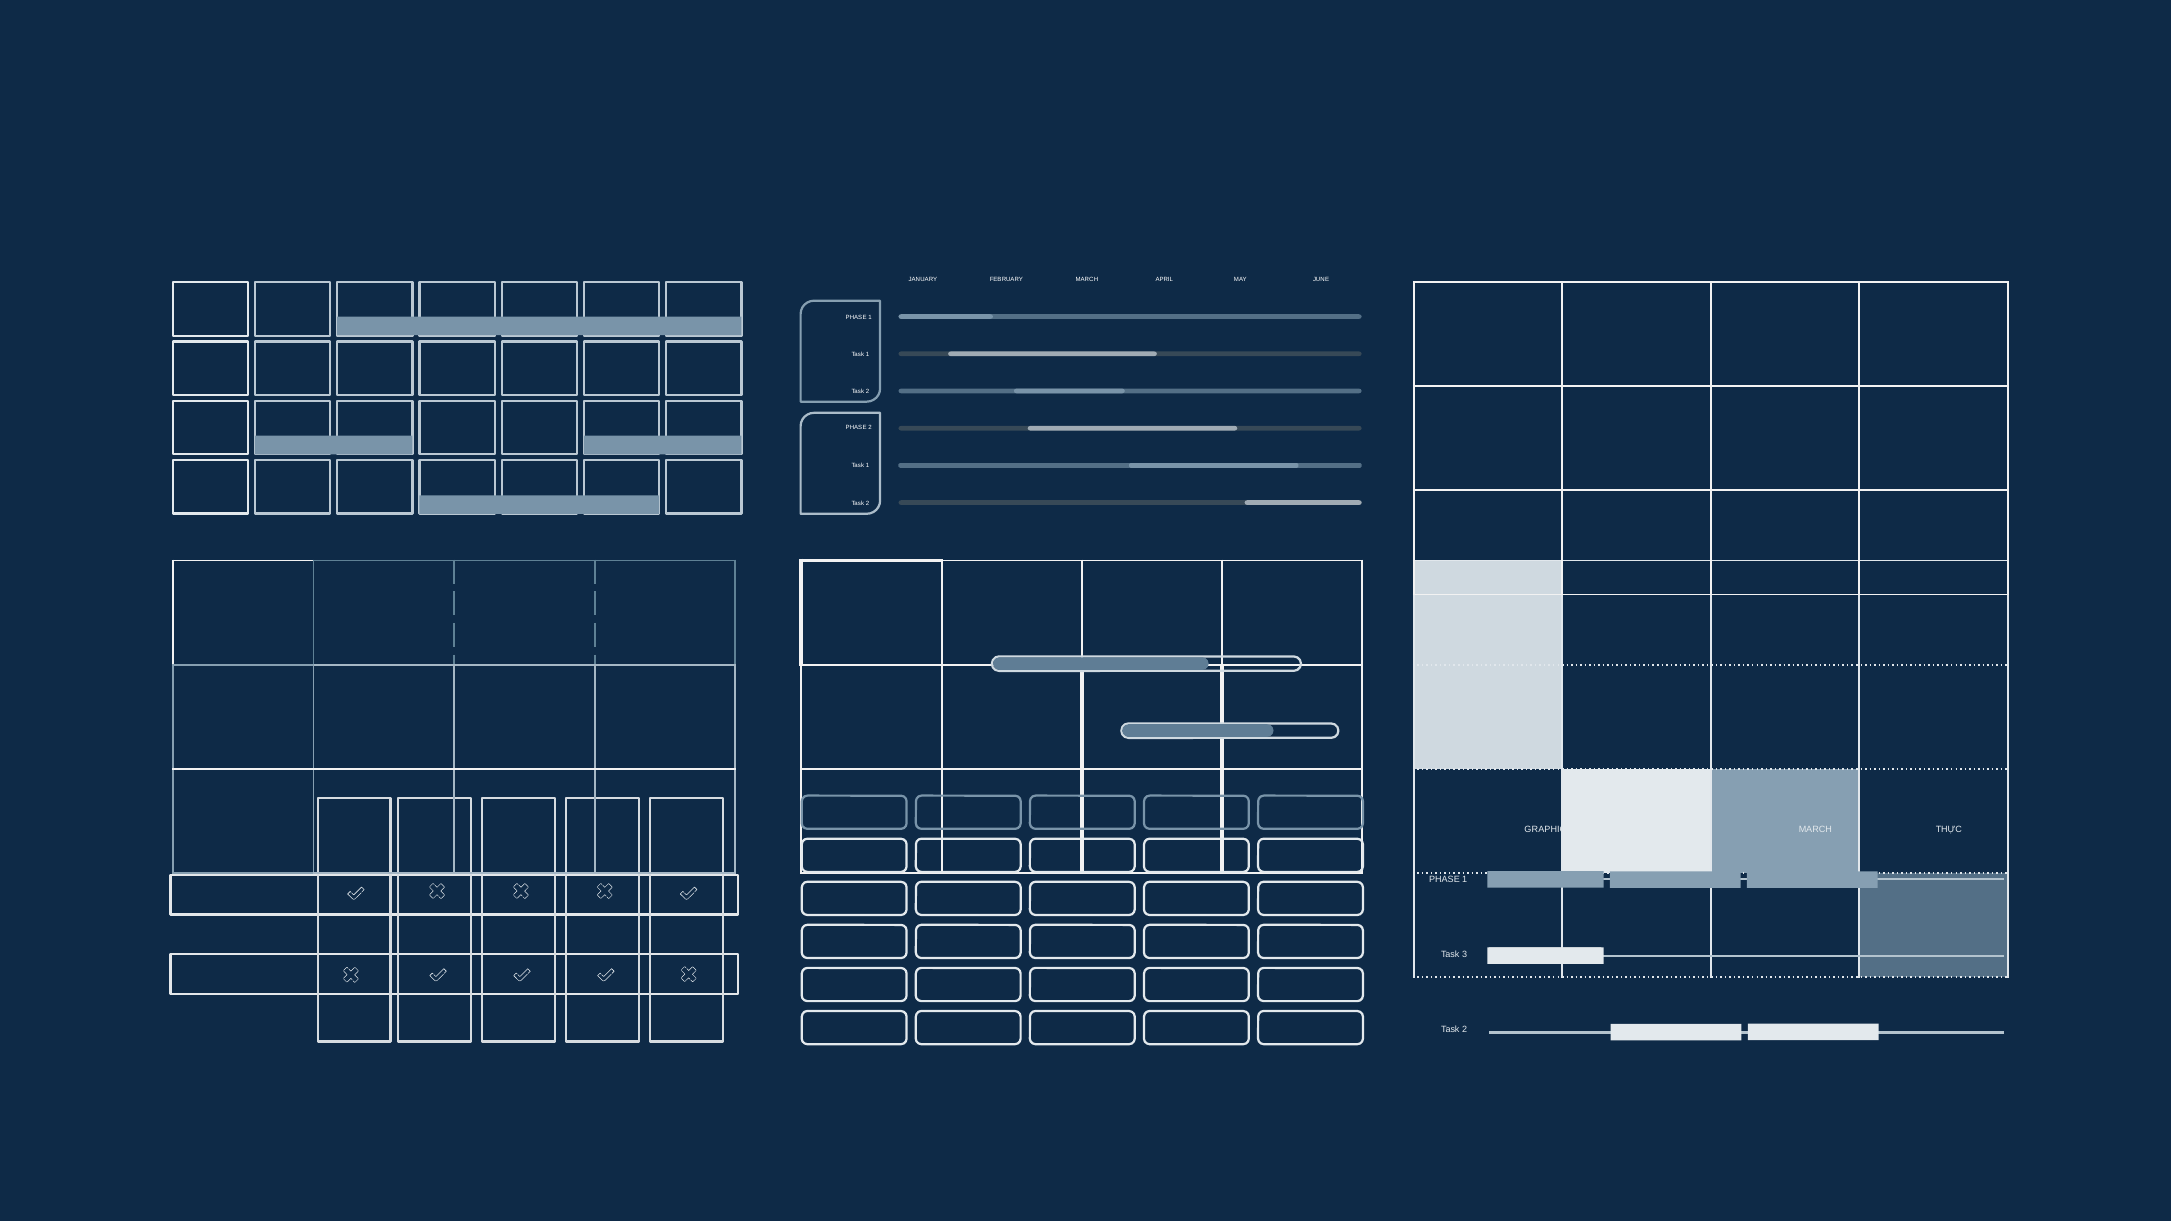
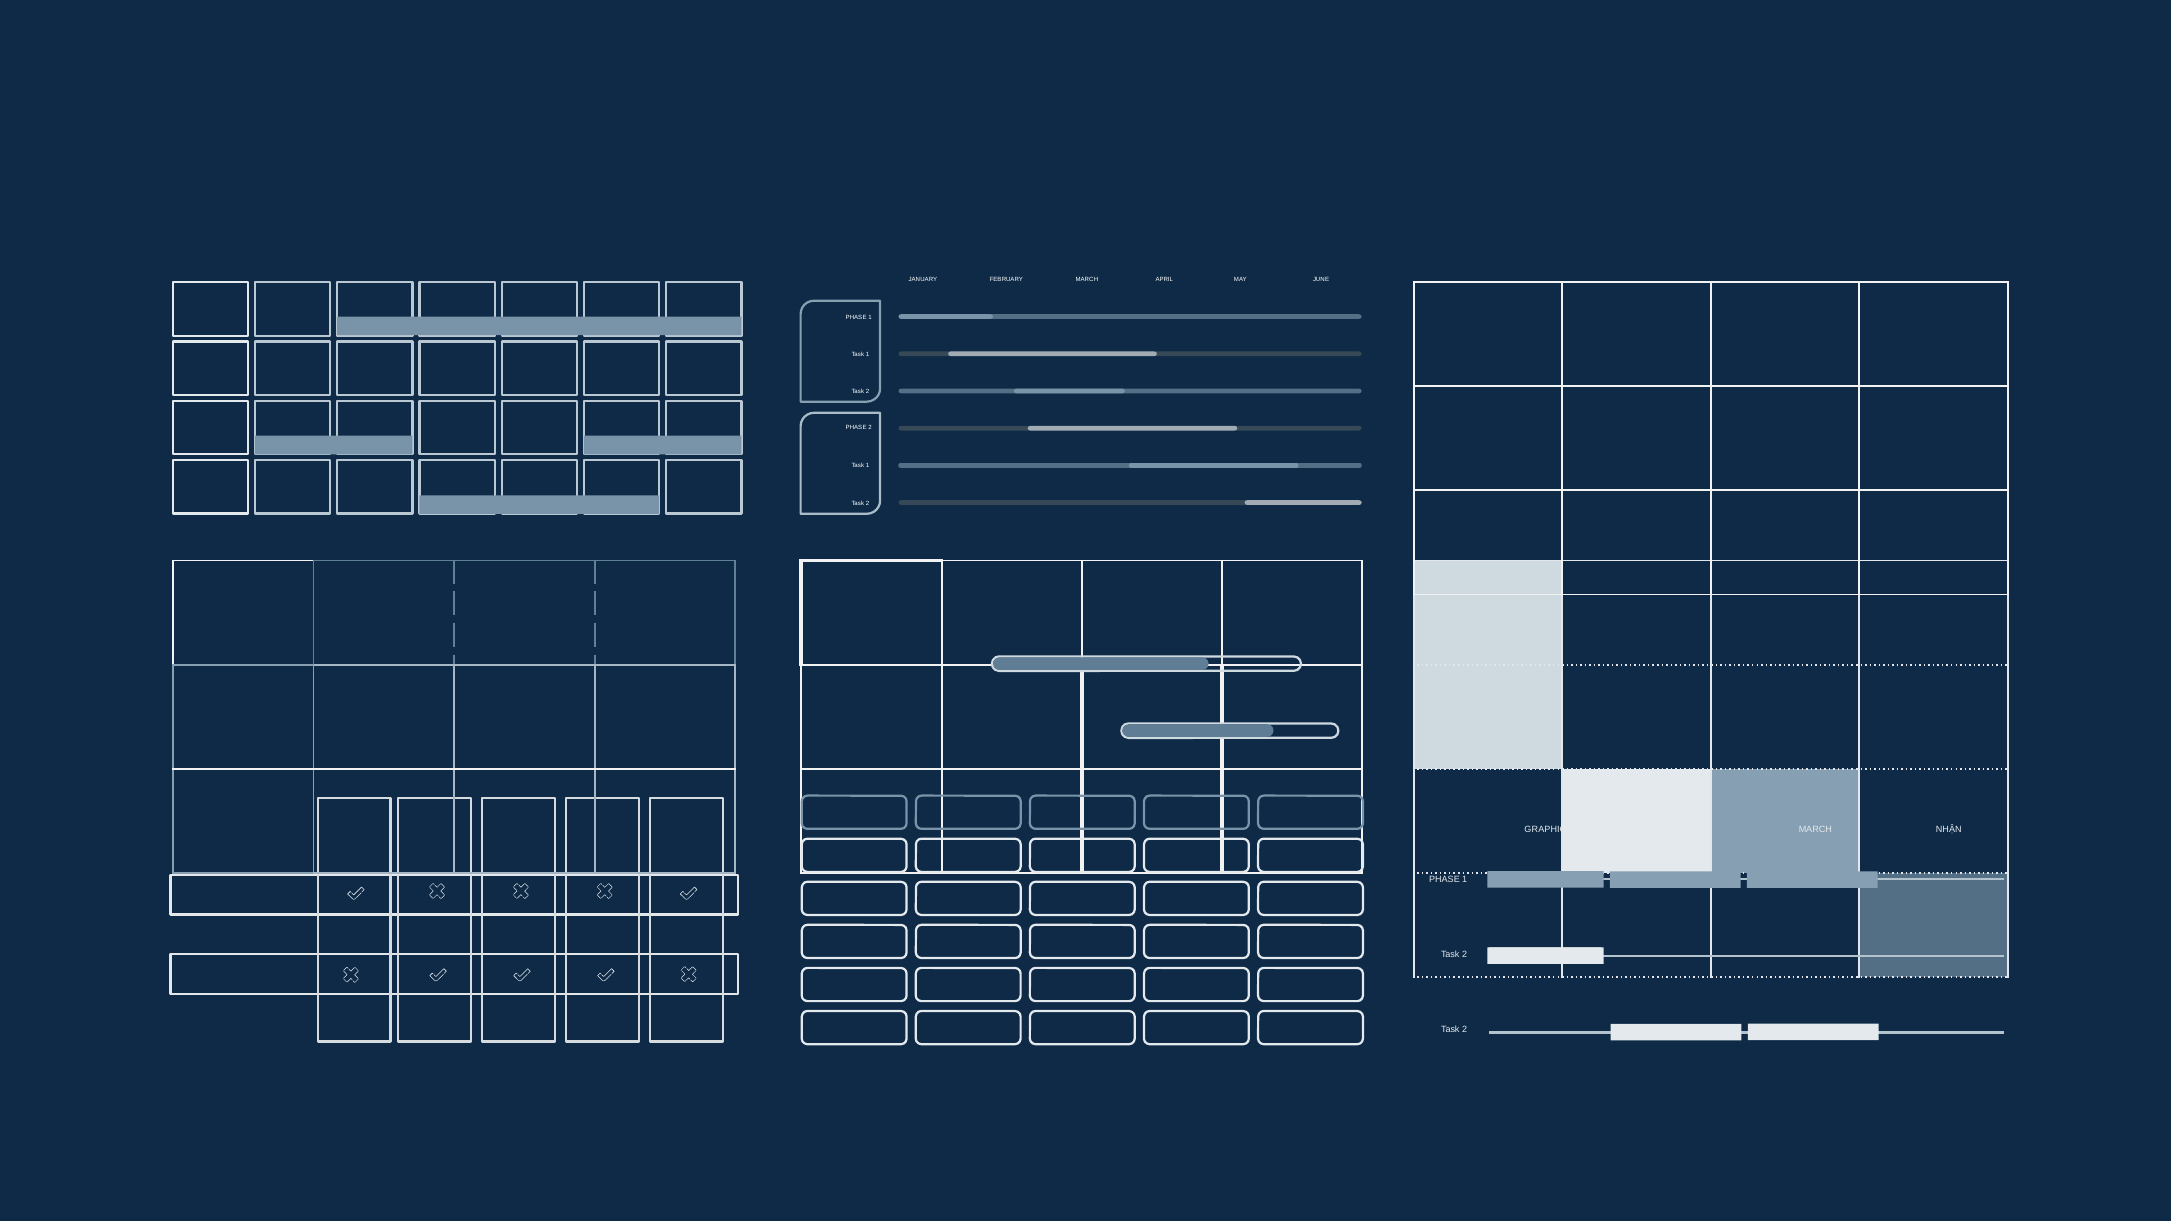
THỰC: THỰC -> NHẬN
3 at (1465, 955): 3 -> 2
